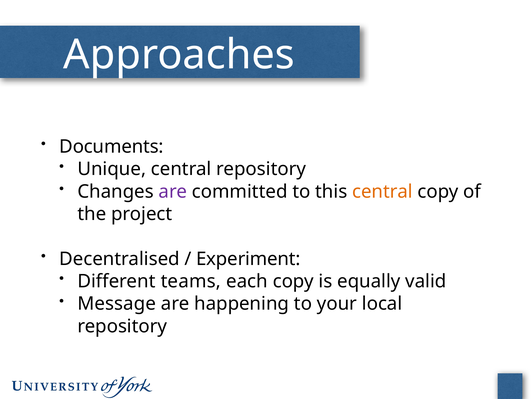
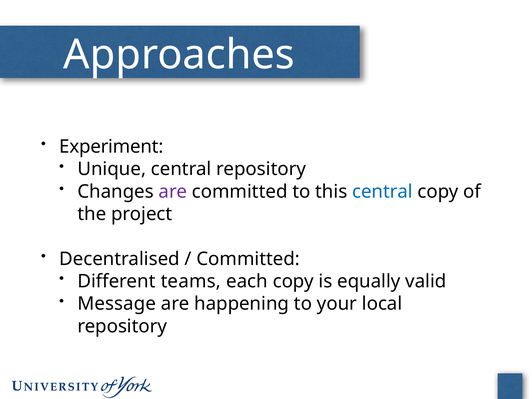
Documents: Documents -> Experiment
central at (382, 192) colour: orange -> blue
Experiment at (248, 259): Experiment -> Committed
